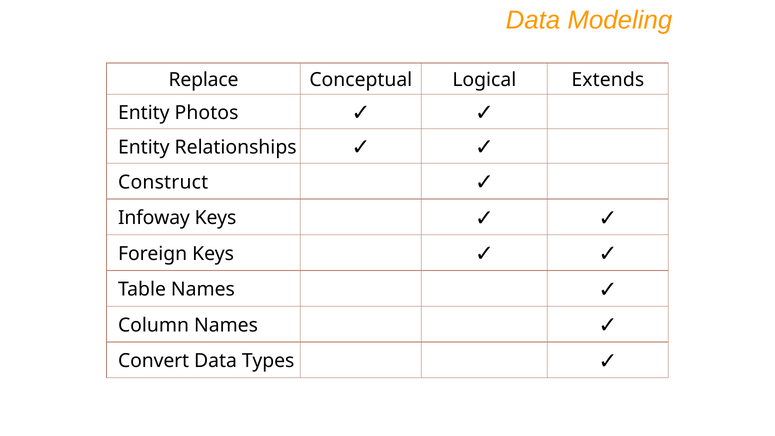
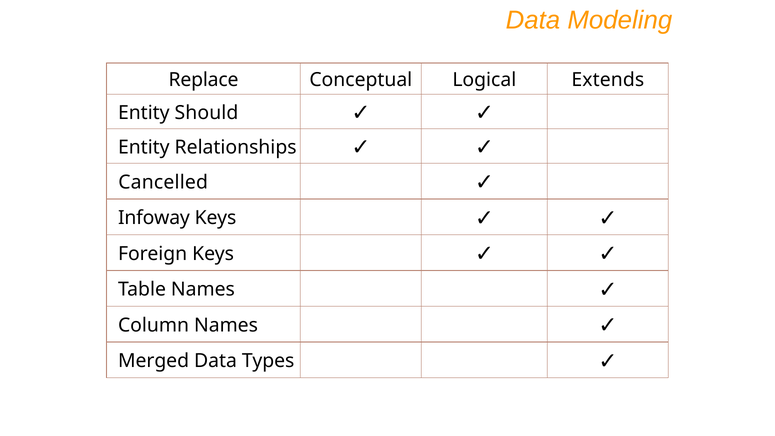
Photos: Photos -> Should
Construct: Construct -> Cancelled
Convert: Convert -> Merged
